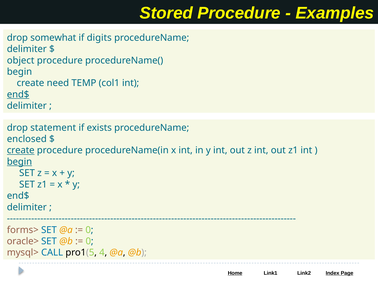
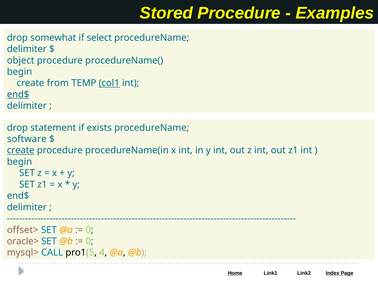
digits: digits -> select
need: need -> from
col1 underline: none -> present
enclosed: enclosed -> software
begin at (19, 161) underline: present -> none
forms>: forms> -> offset>
